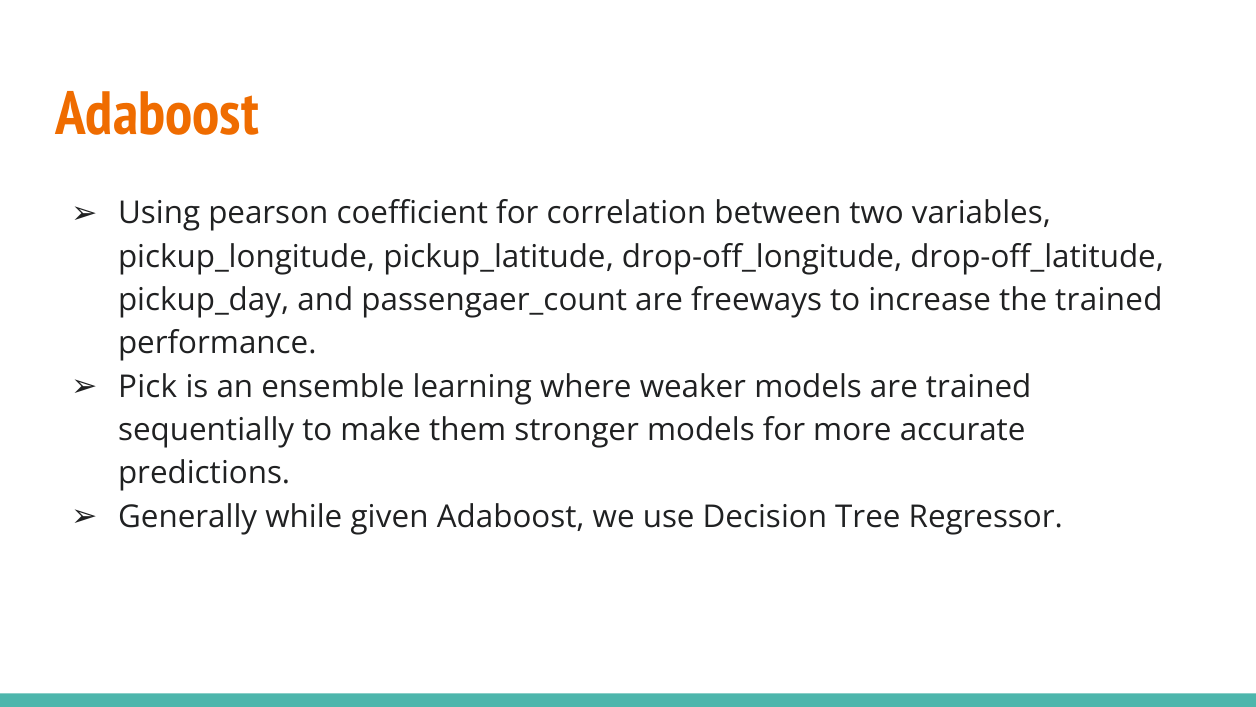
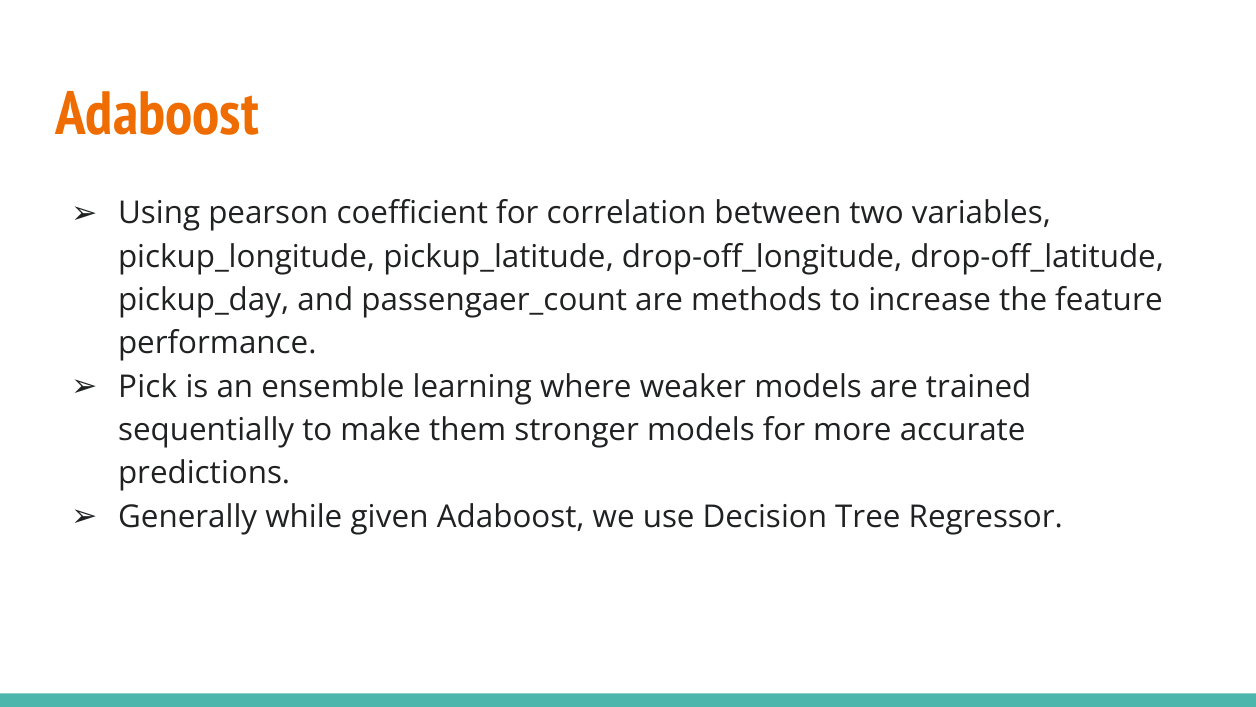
freeways: freeways -> methods
the trained: trained -> feature
